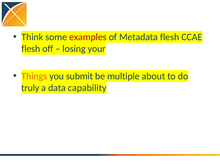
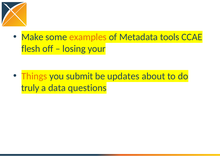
Think: Think -> Make
examples colour: red -> orange
Metadata flesh: flesh -> tools
multiple: multiple -> updates
capability: capability -> questions
